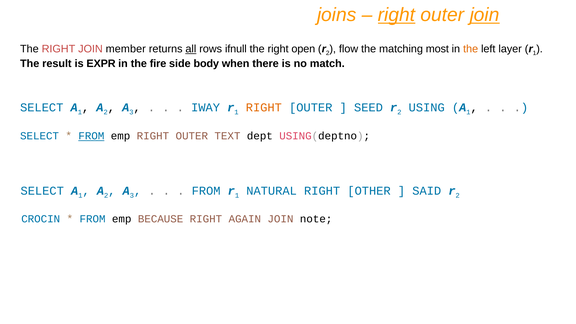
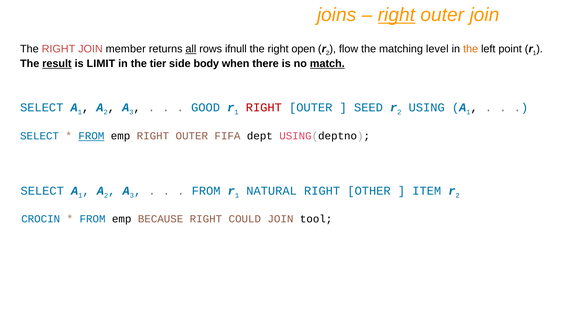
join at (485, 15) underline: present -> none
most: most -> level
layer: layer -> point
result underline: none -> present
EXPR: EXPR -> LIMIT
fire: fire -> tier
match underline: none -> present
IWAY: IWAY -> GOOD
RIGHT at (264, 107) colour: orange -> red
TEXT: TEXT -> FIFA
SAID: SAID -> ITEM
AGAIN: AGAIN -> COULD
note: note -> tool
